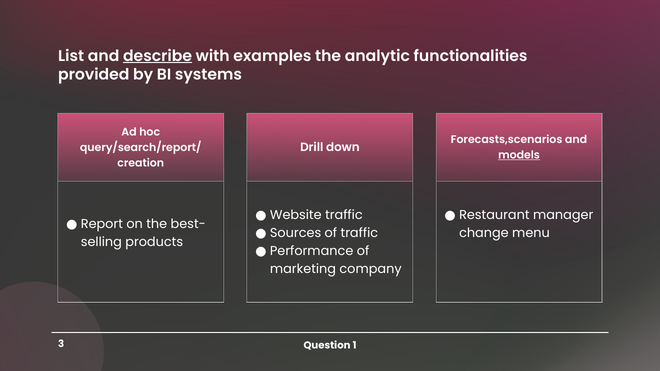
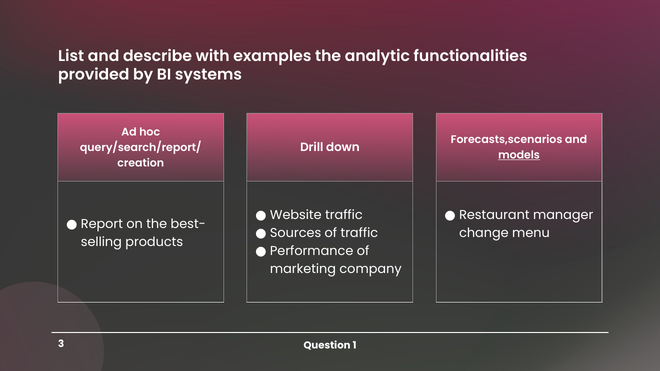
describe underline: present -> none
